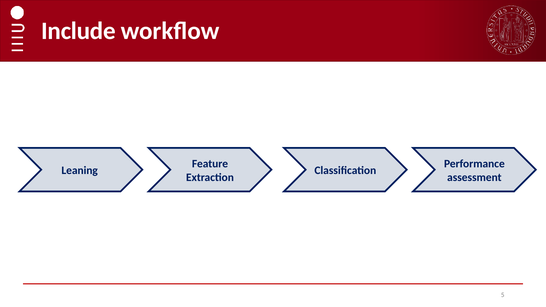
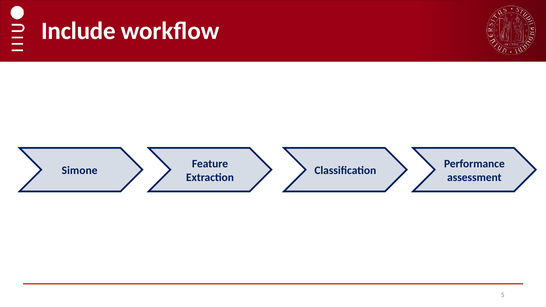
Leaning: Leaning -> Simone
